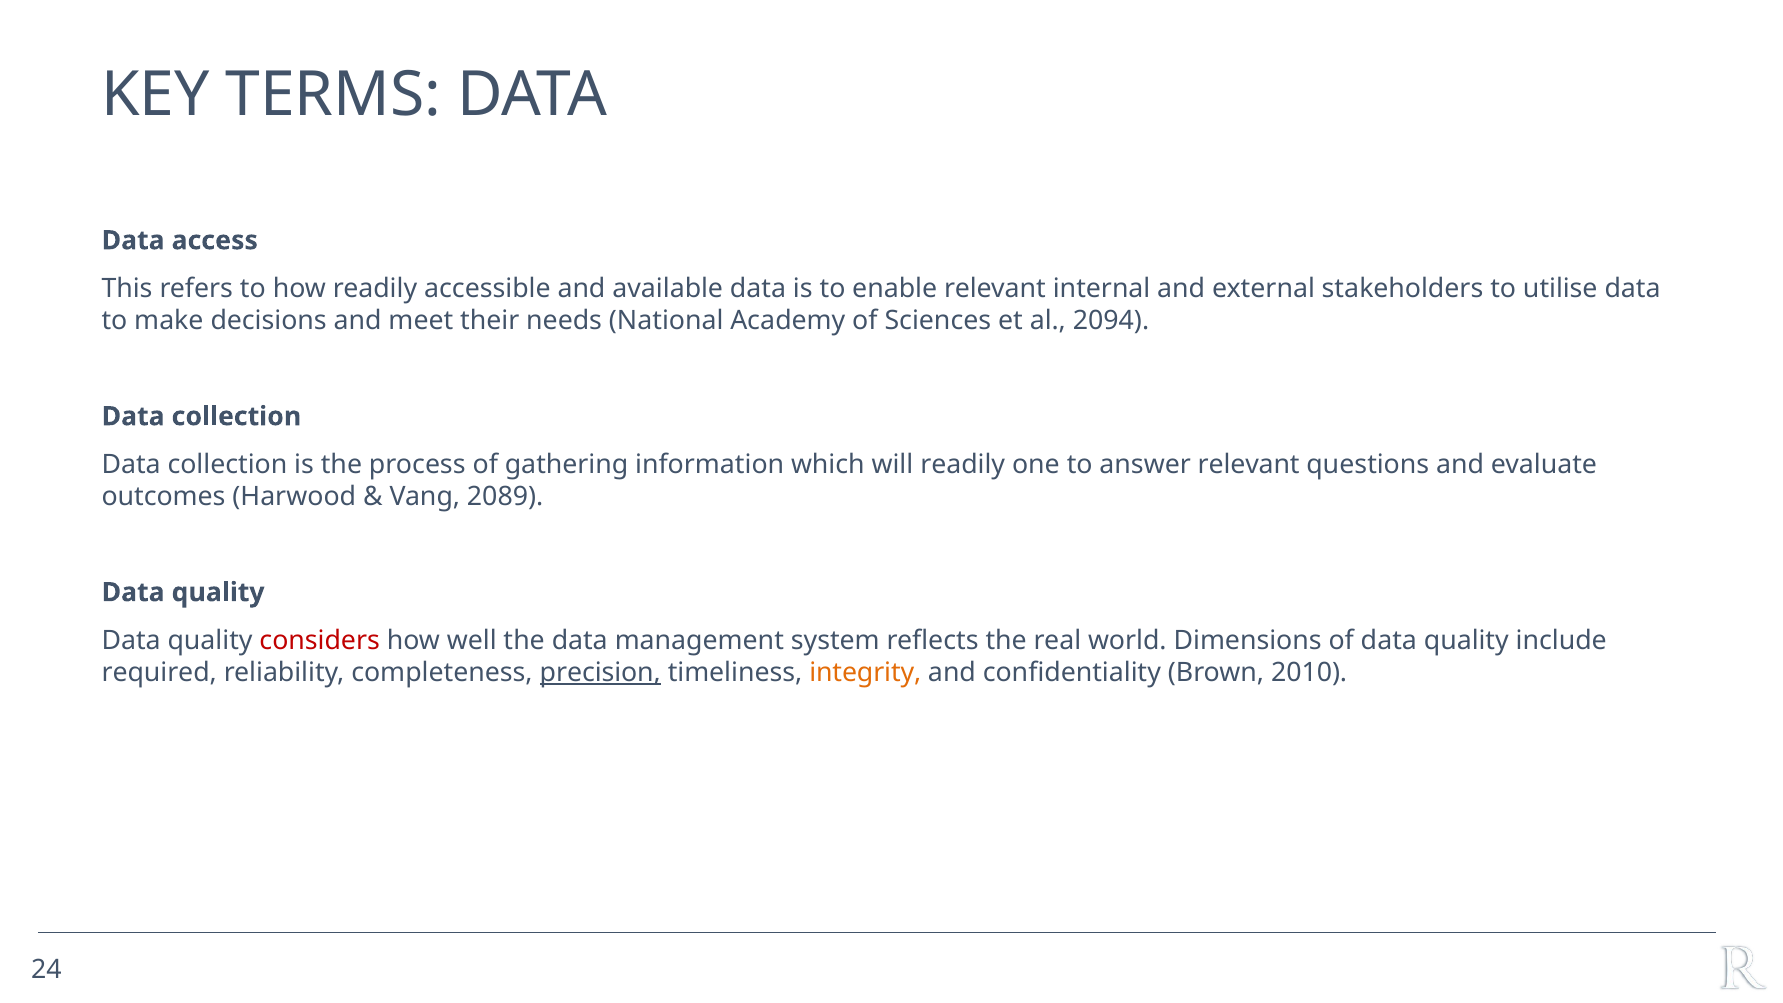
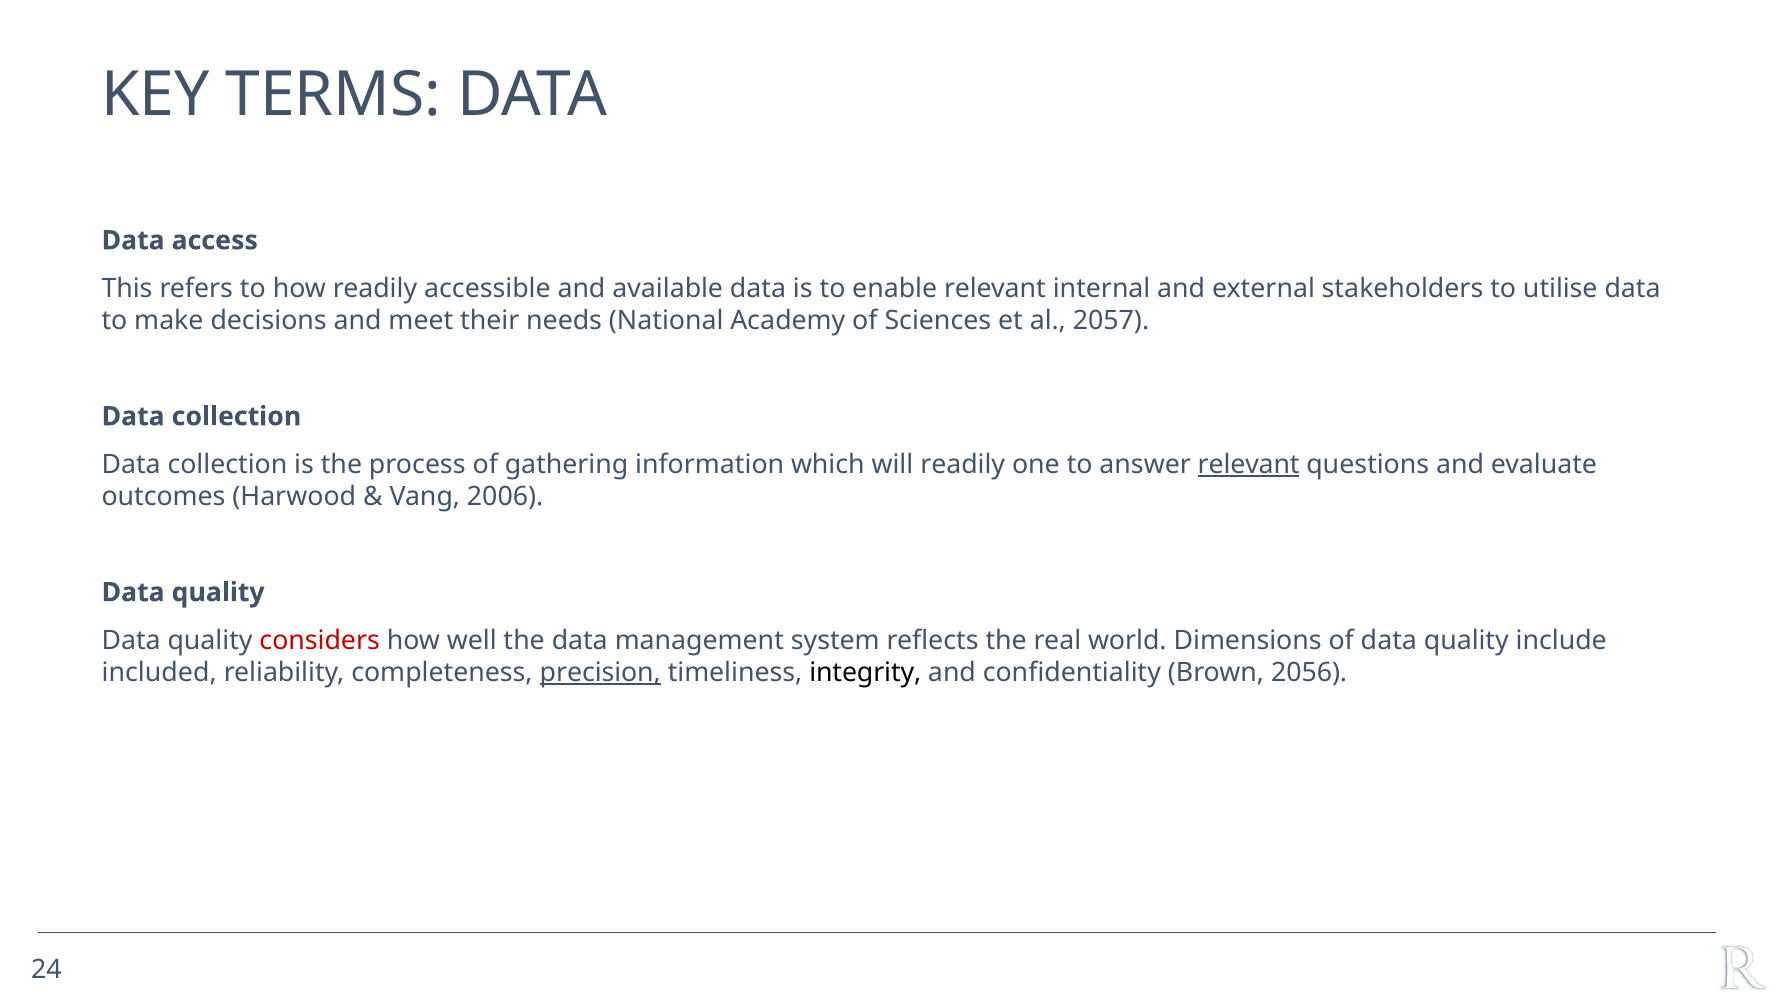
2094: 2094 -> 2057
relevant at (1249, 464) underline: none -> present
2089: 2089 -> 2006
required: required -> included
integrity colour: orange -> black
2010: 2010 -> 2056
